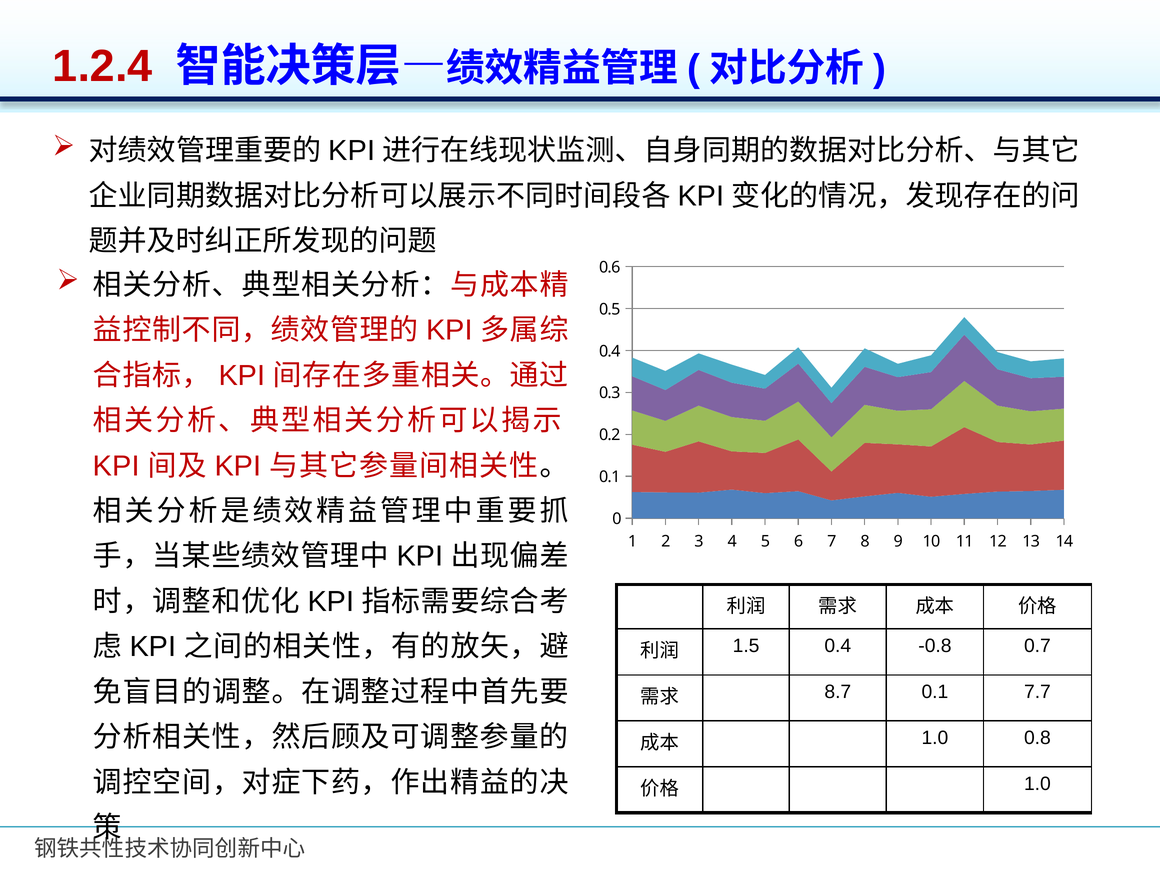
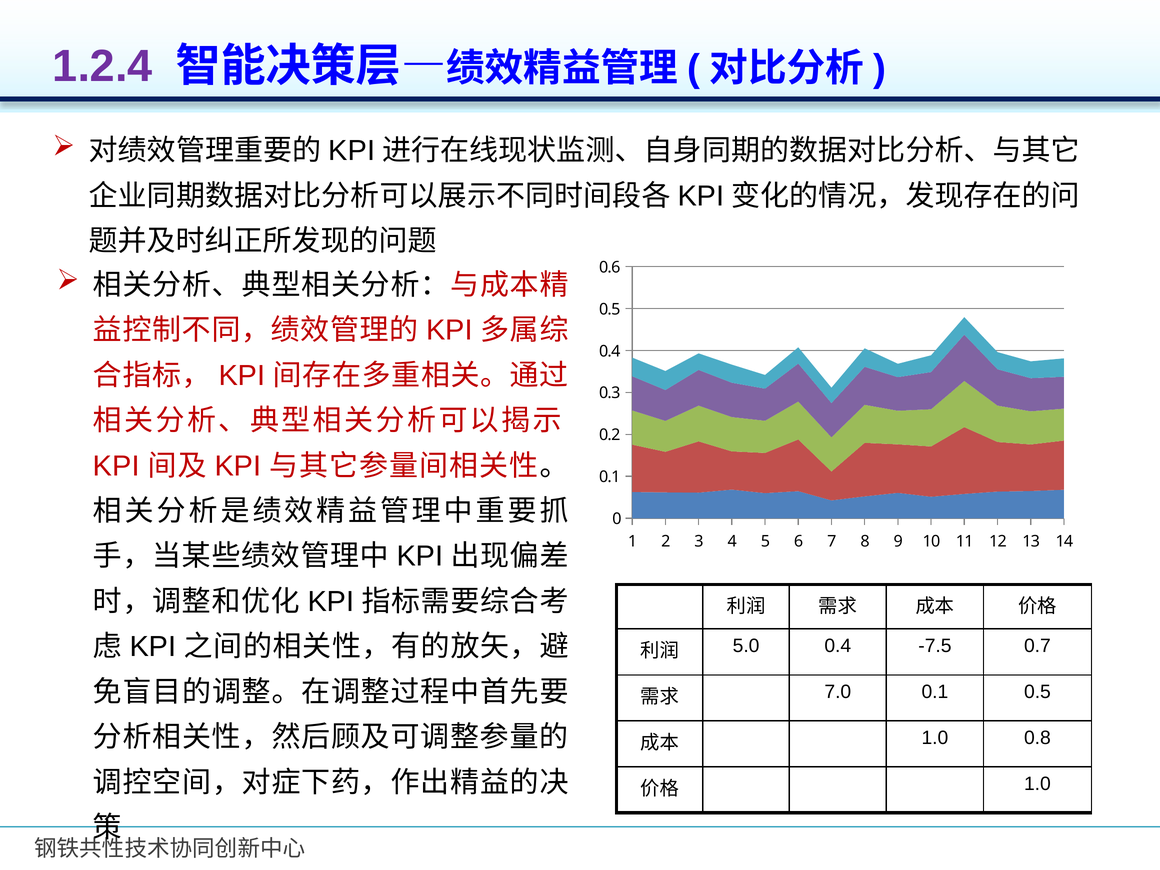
1.2.4 colour: red -> purple
1.5: 1.5 -> 5.0
-0.8: -0.8 -> -7.5
8.7: 8.7 -> 7.0
0.1 7.7: 7.7 -> 0.5
